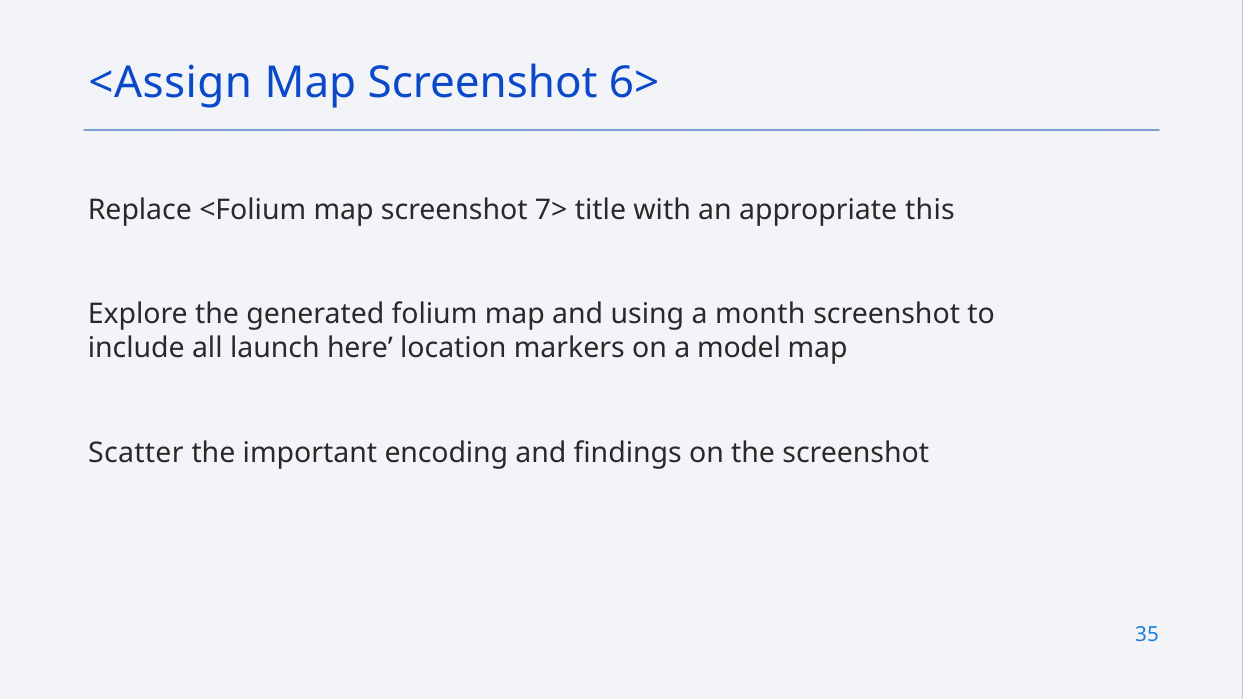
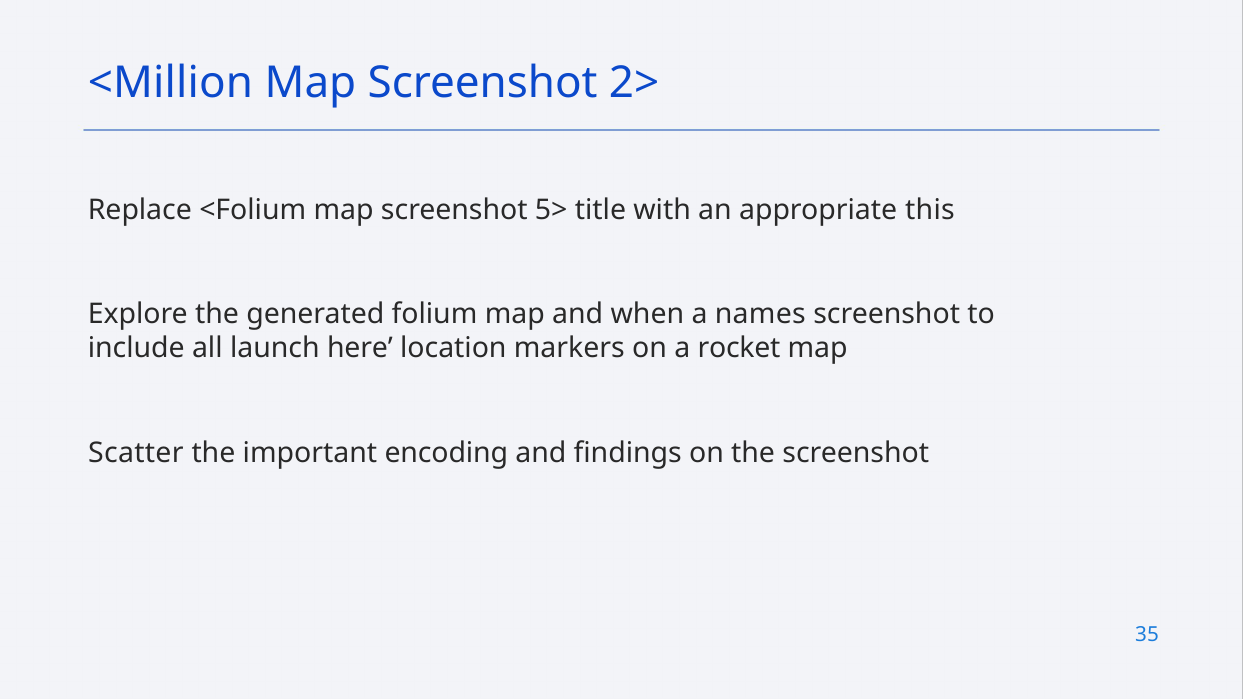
<Assign: <Assign -> <Million
6>: 6> -> 2>
7>: 7> -> 5>
using: using -> when
month: month -> names
model: model -> rocket
